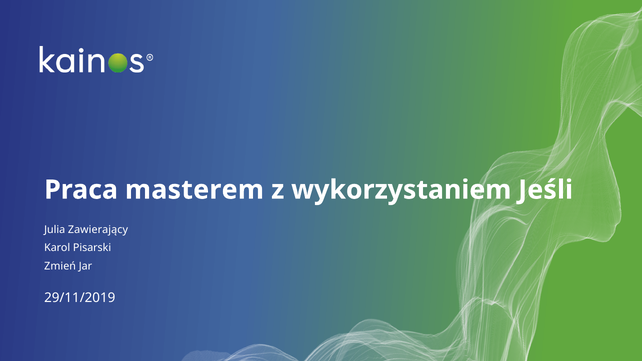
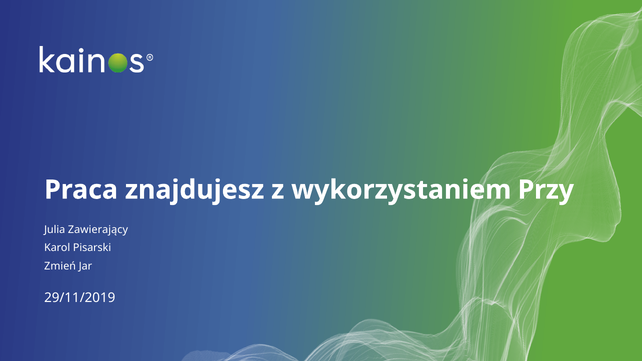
masterem: masterem -> znajdujesz
Jeśli: Jeśli -> Przy
